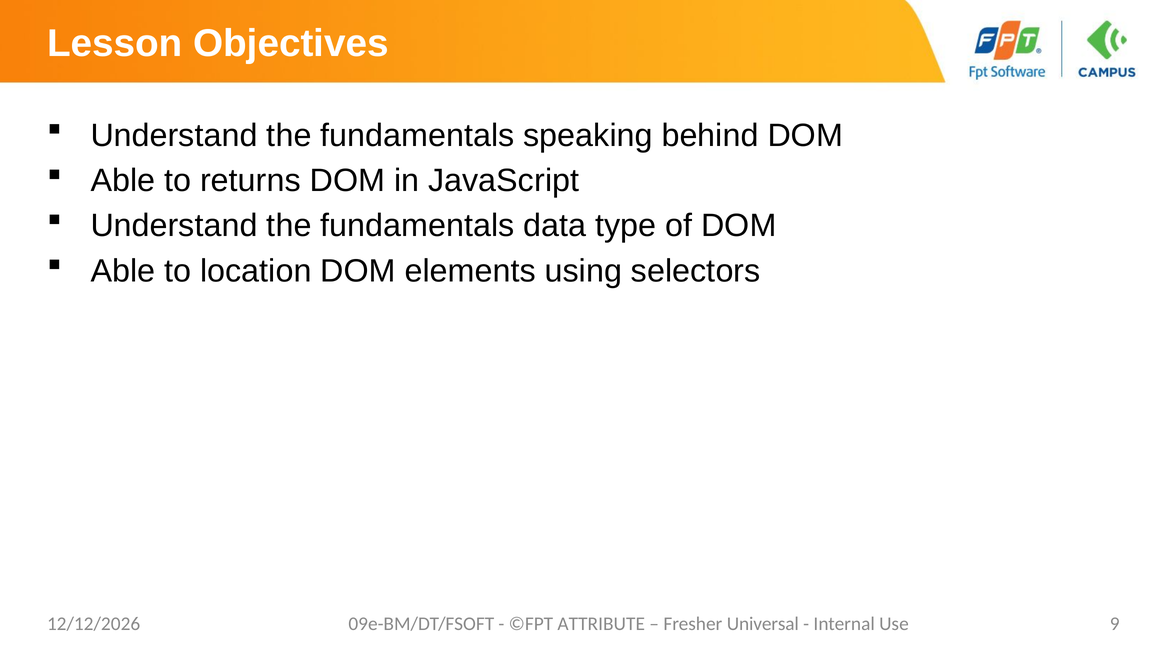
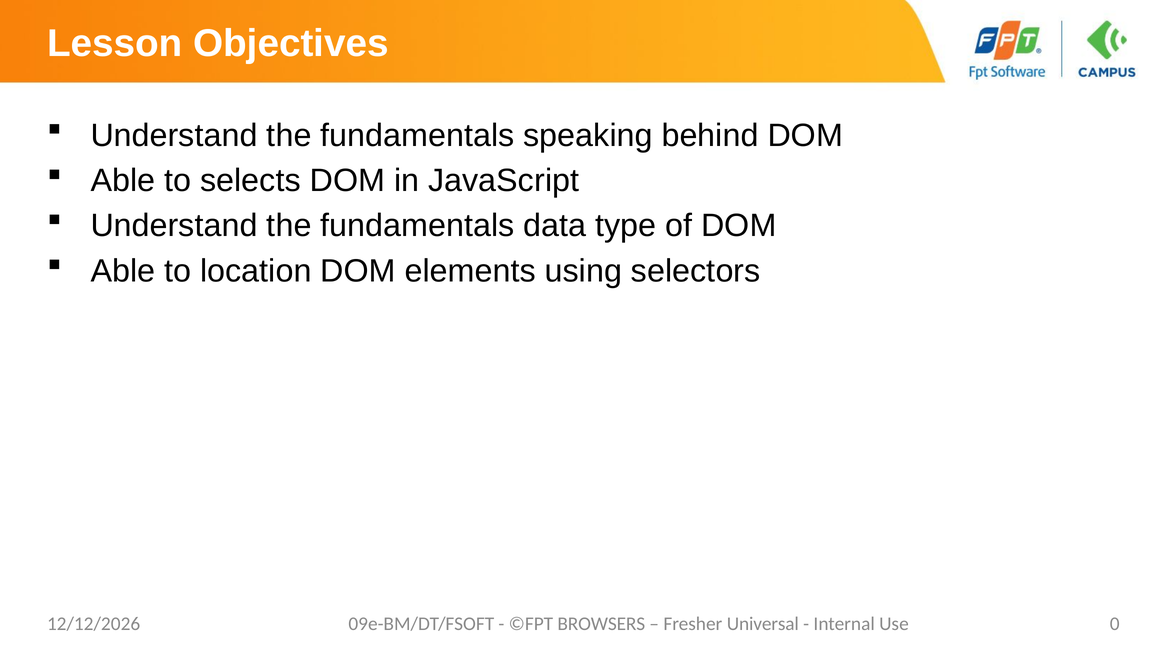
returns: returns -> selects
ATTRIBUTE: ATTRIBUTE -> BROWSERS
9: 9 -> 0
